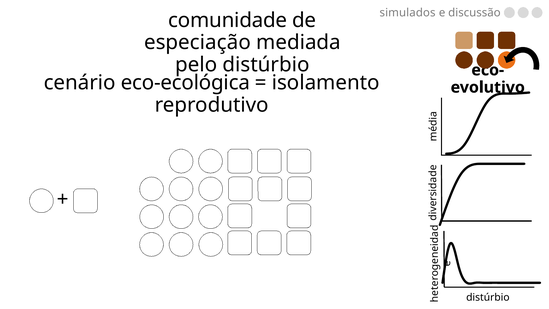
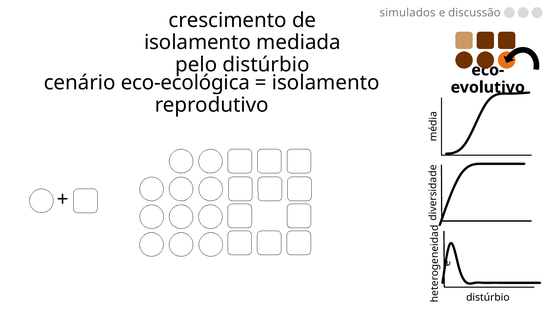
comunidade: comunidade -> crescimento
especiação at (197, 42): especiação -> isolamento
